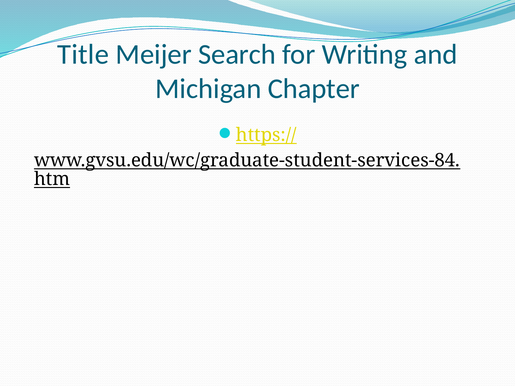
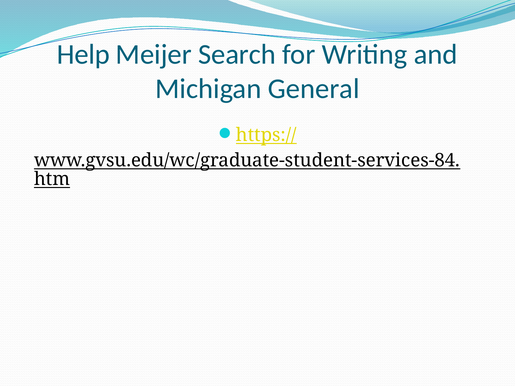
Title: Title -> Help
Chapter: Chapter -> General
